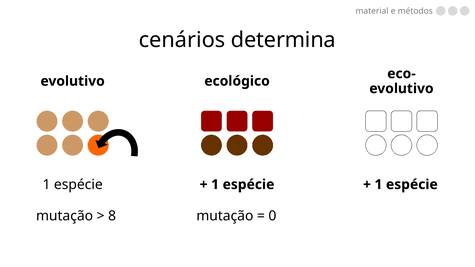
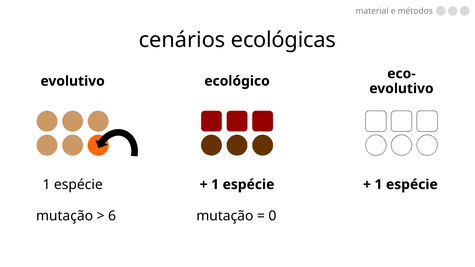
determina: determina -> ecológicas
8: 8 -> 6
